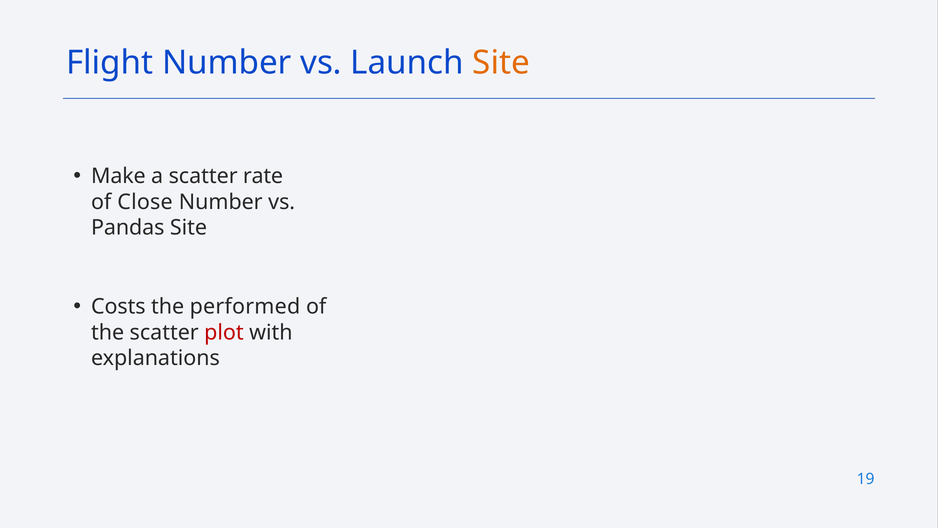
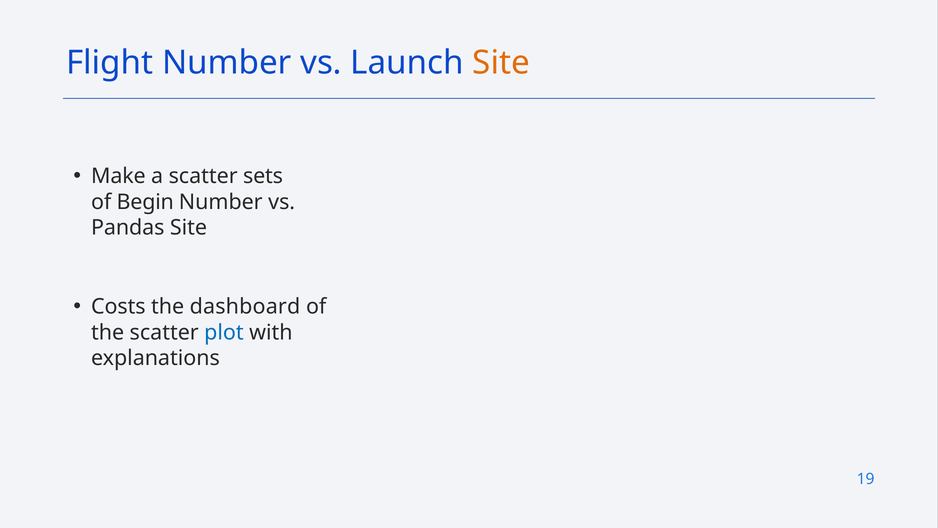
rate: rate -> sets
Close: Close -> Begin
performed: performed -> dashboard
plot colour: red -> blue
